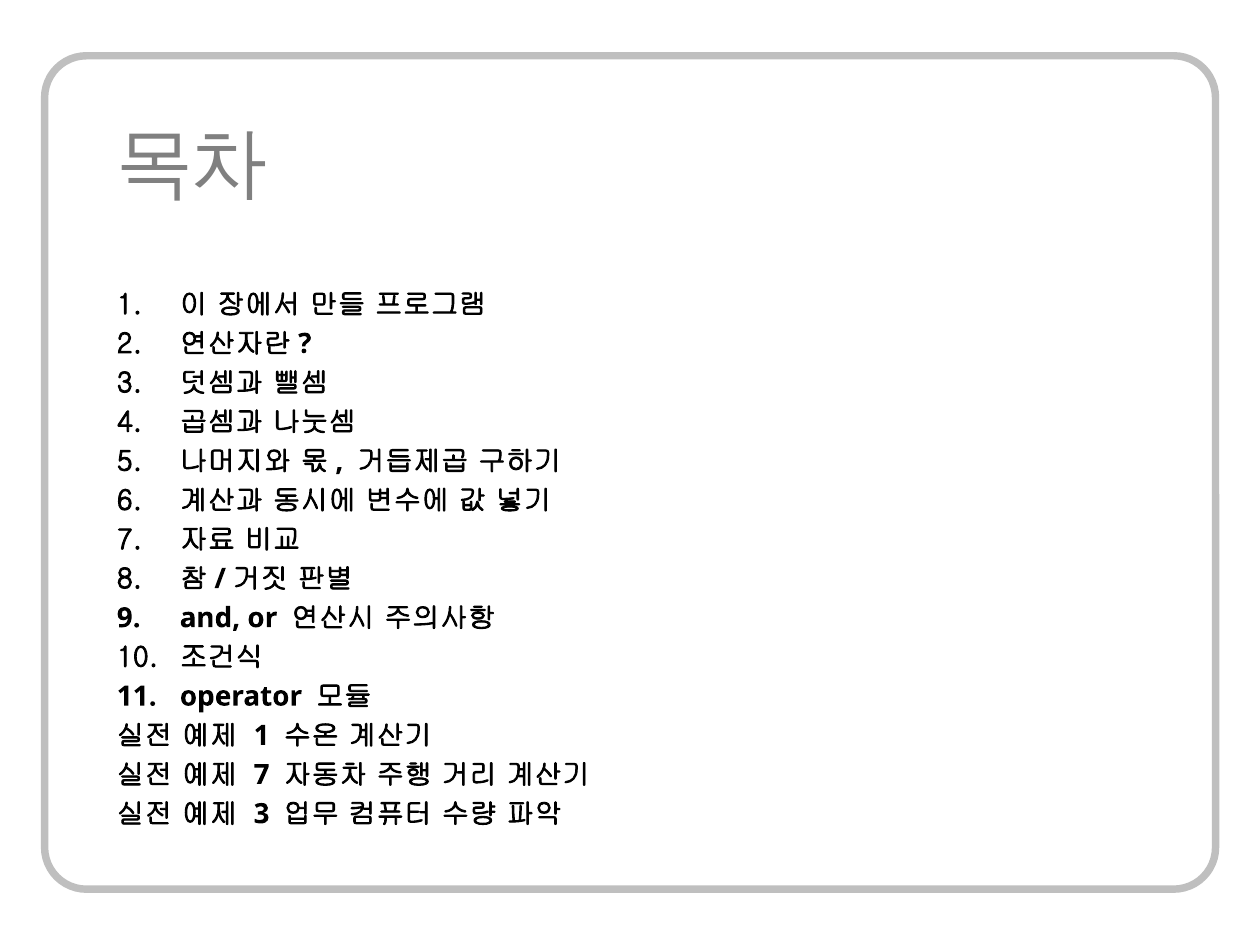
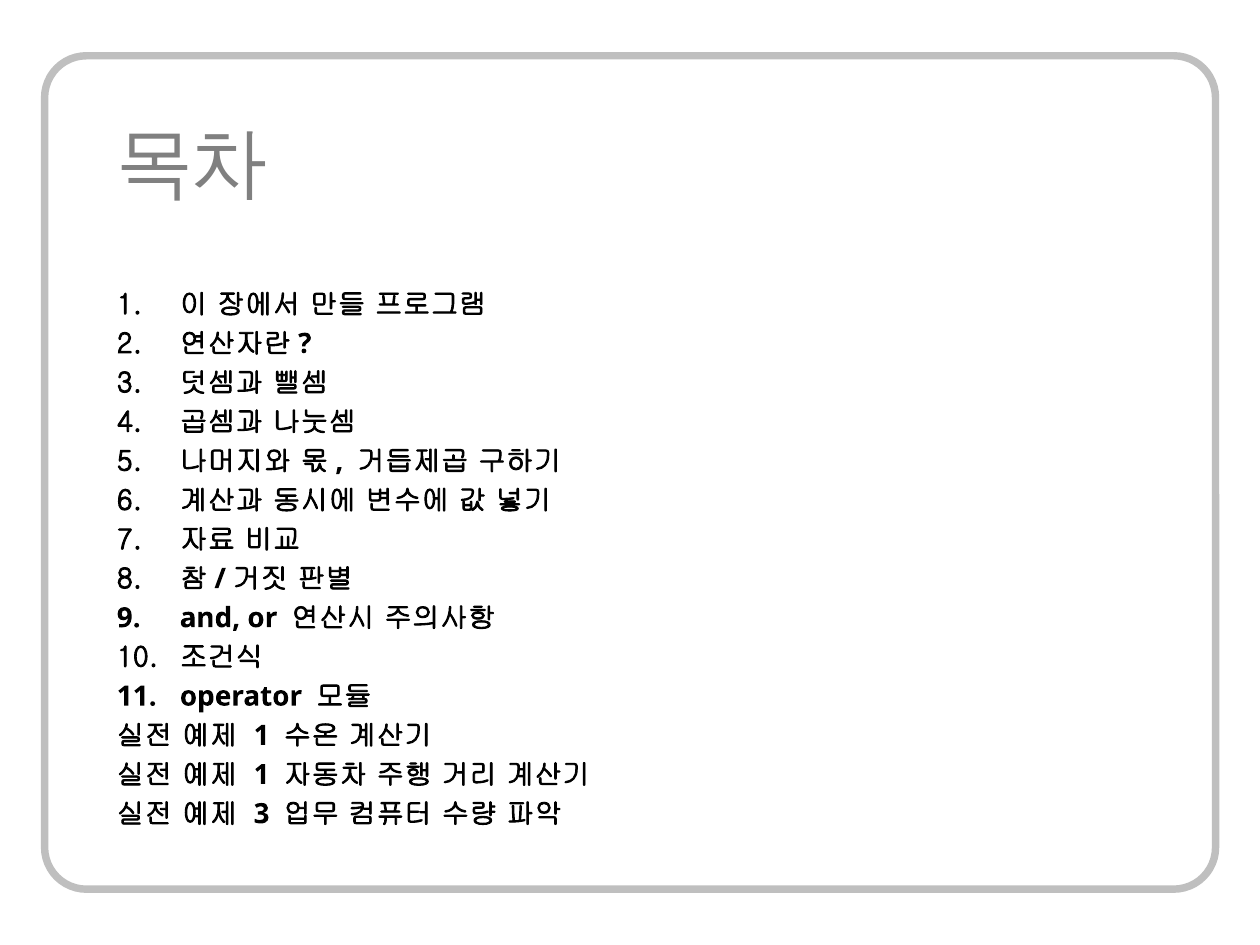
7 at (262, 775): 7 -> 1
